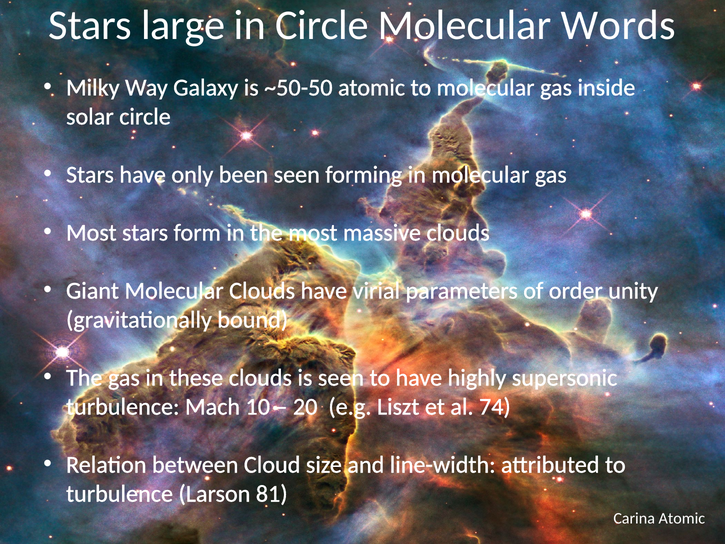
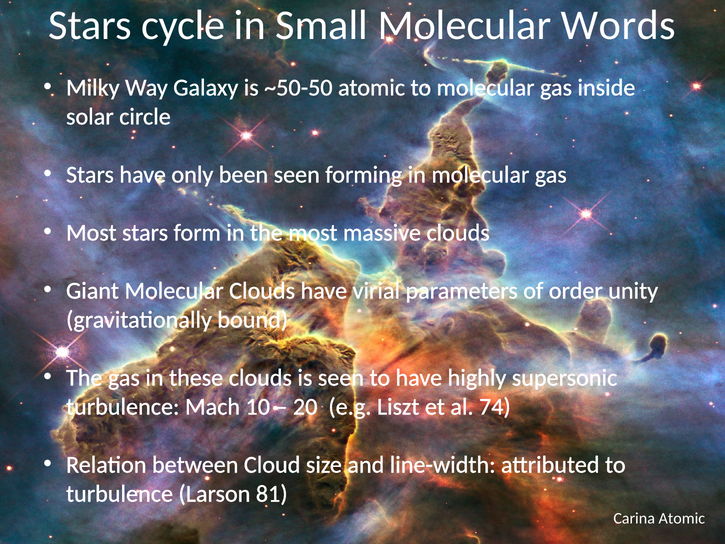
large: large -> cycle
in Circle: Circle -> Small
